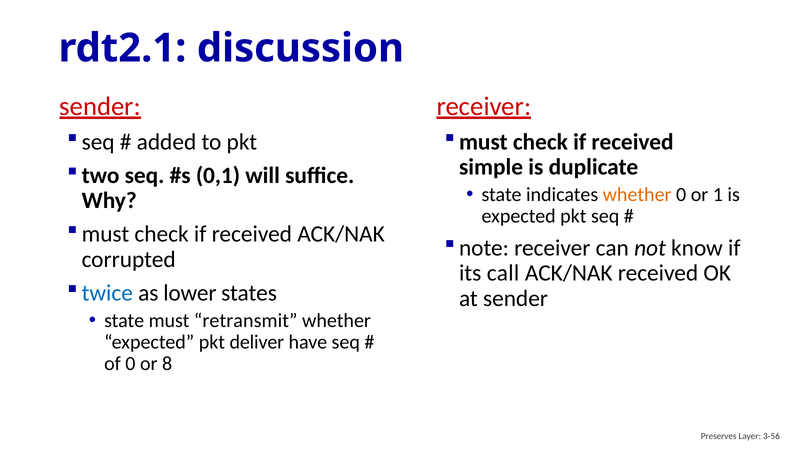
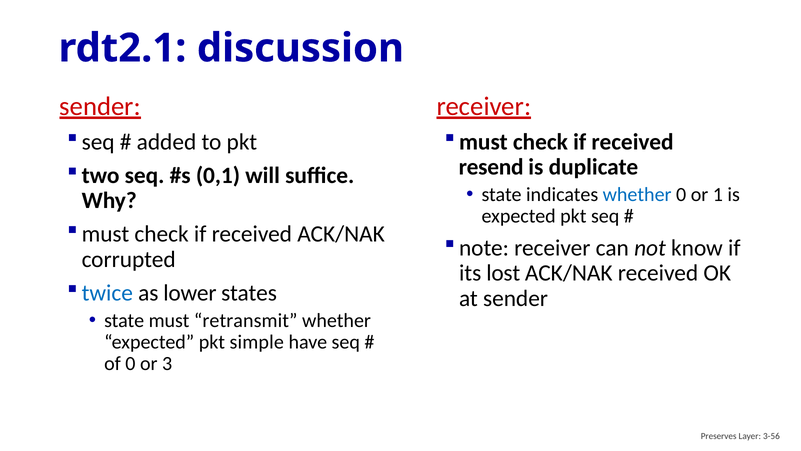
simple: simple -> resend
whether at (637, 194) colour: orange -> blue
call: call -> lost
deliver: deliver -> simple
8: 8 -> 3
